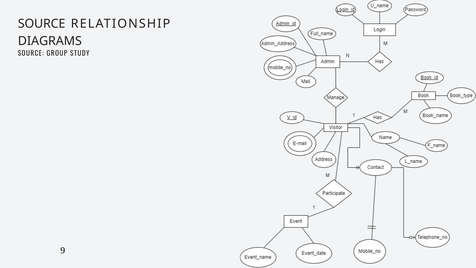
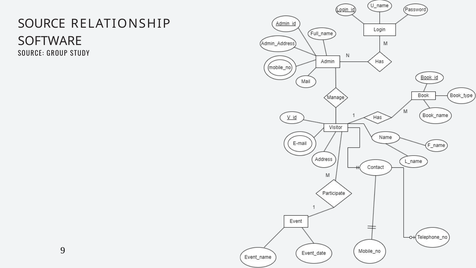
DIAGRAMS: DIAGRAMS -> SOFTWARE
